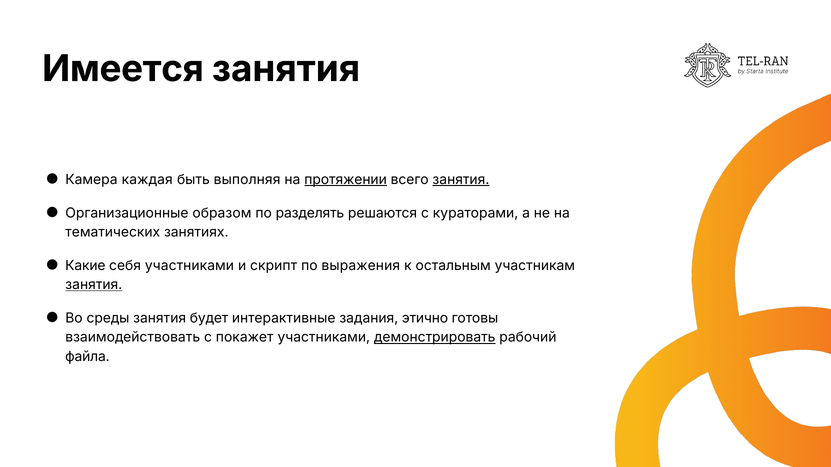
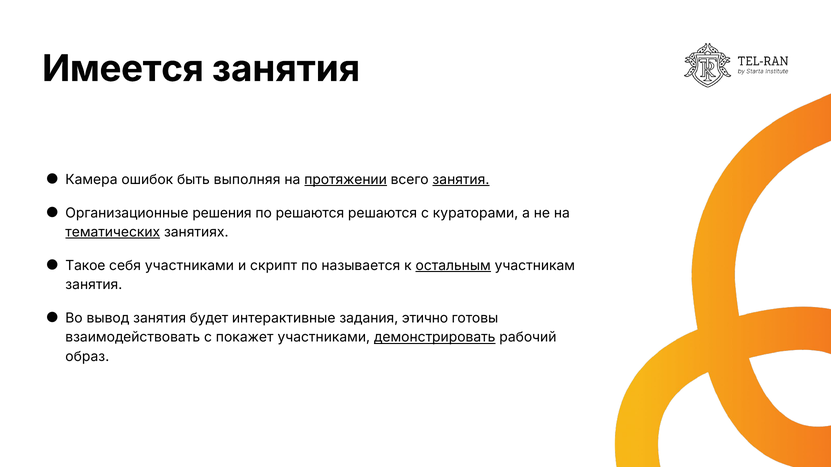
каждая: каждая -> ошибок
образом: образом -> решения
по разделять: разделять -> решаются
тематических underline: none -> present
Какие: Какие -> Такое
выражения: выражения -> называется
остальным underline: none -> present
занятия at (94, 285) underline: present -> none
среды: среды -> вывод
файла: файла -> образ
